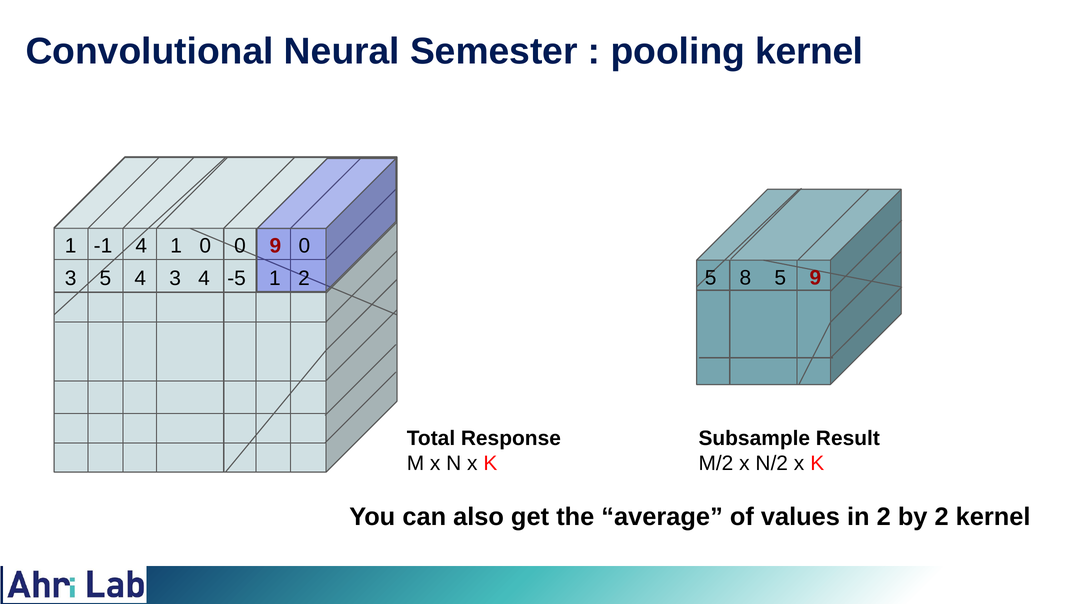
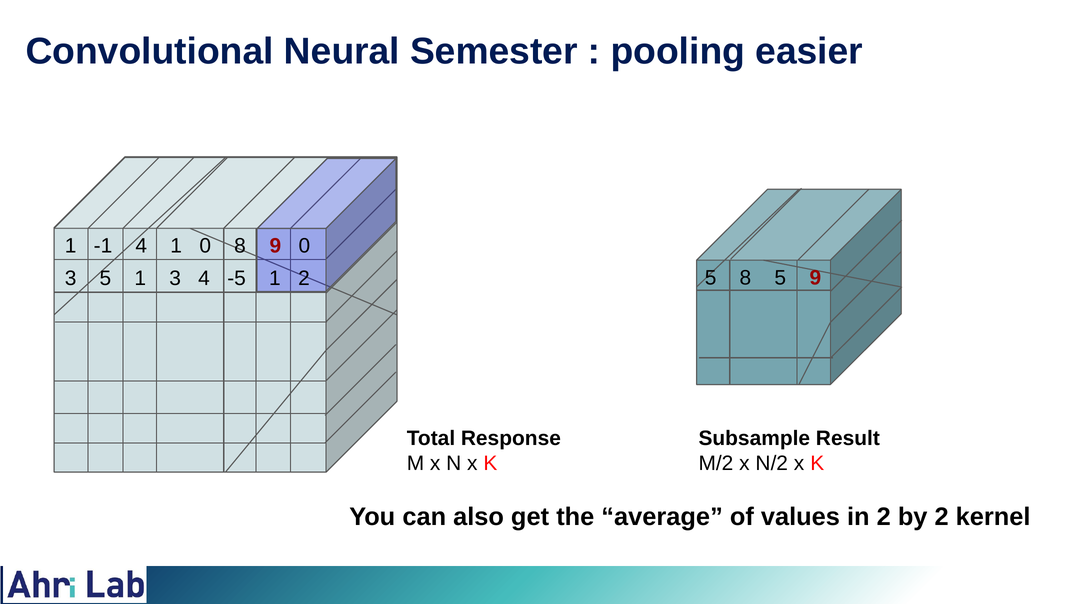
pooling kernel: kernel -> easier
0 0: 0 -> 8
5 4: 4 -> 1
